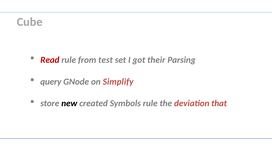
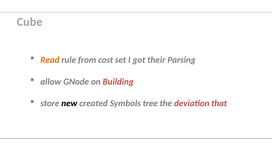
Read colour: red -> orange
test: test -> cost
query: query -> allow
Simplify: Simplify -> Building
Symbols rule: rule -> tree
